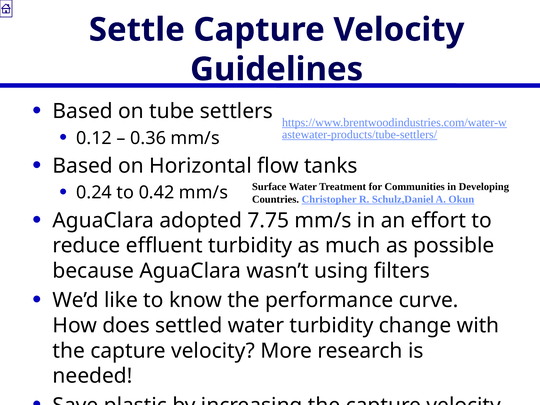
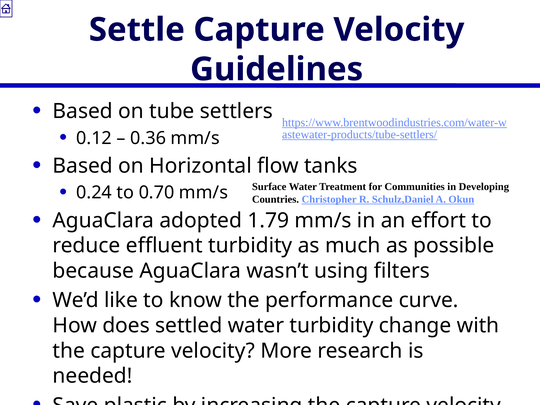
0.42: 0.42 -> 0.70
7.75: 7.75 -> 1.79
